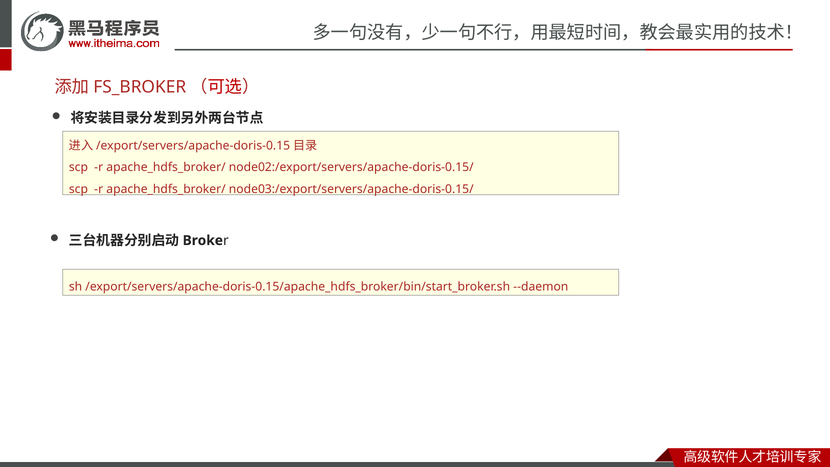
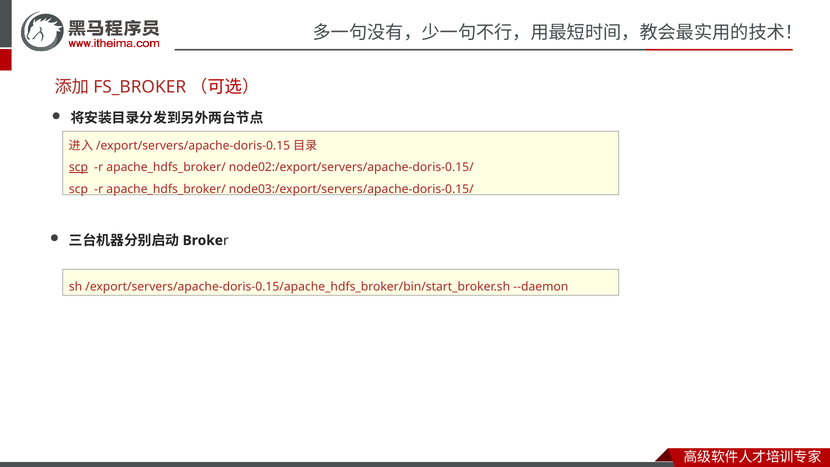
scp at (78, 167) underline: none -> present
